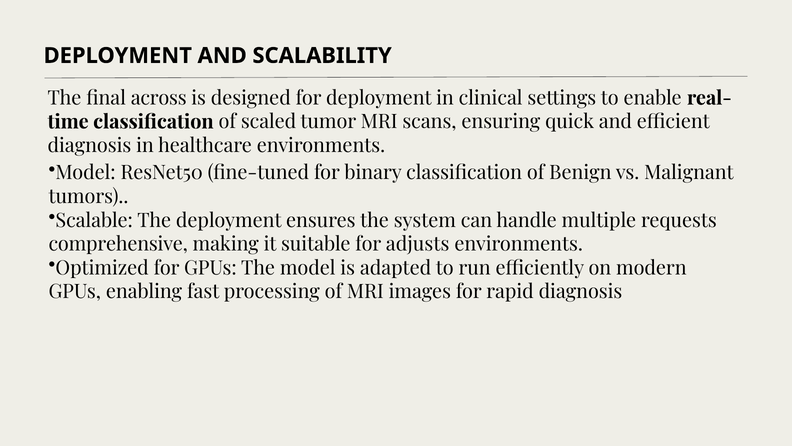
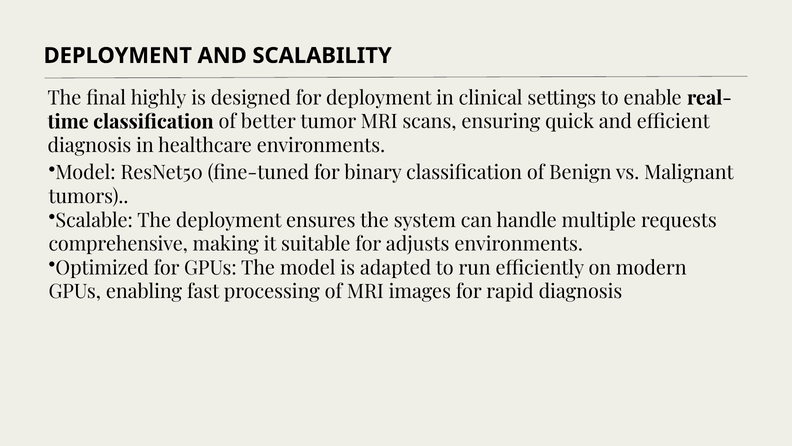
across: across -> highly
scaled: scaled -> better
